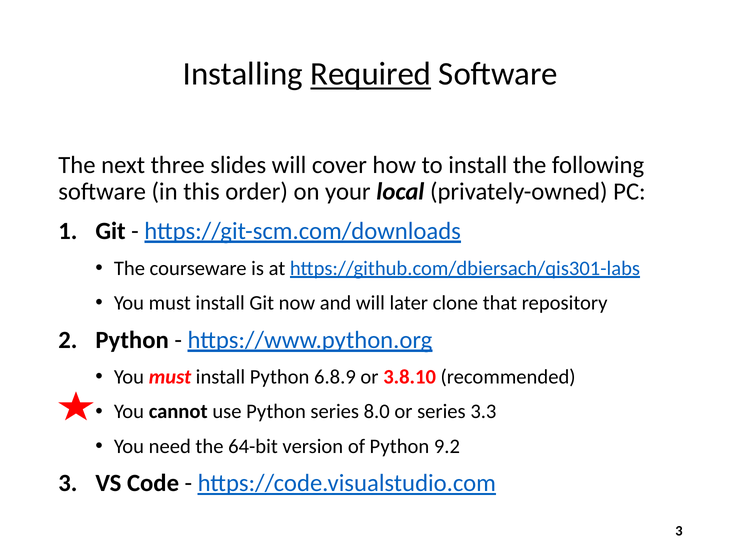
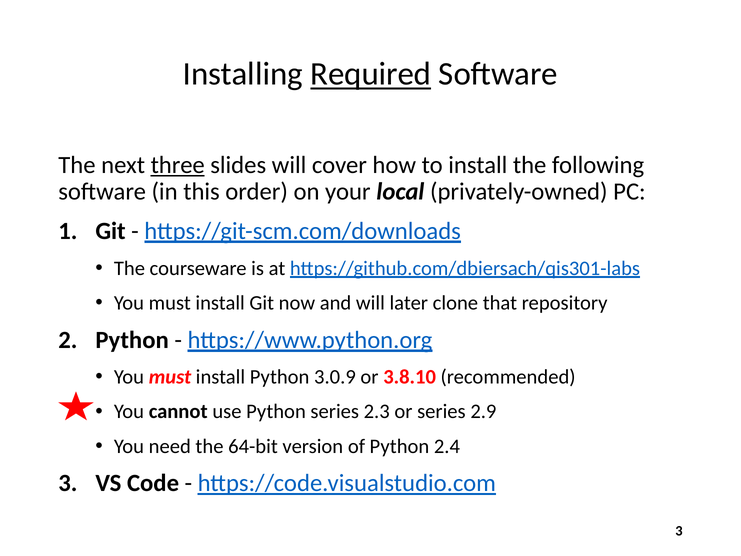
three underline: none -> present
6.8.9: 6.8.9 -> 3.0.9
8.0: 8.0 -> 2.3
3.3: 3.3 -> 2.9
9.2: 9.2 -> 2.4
